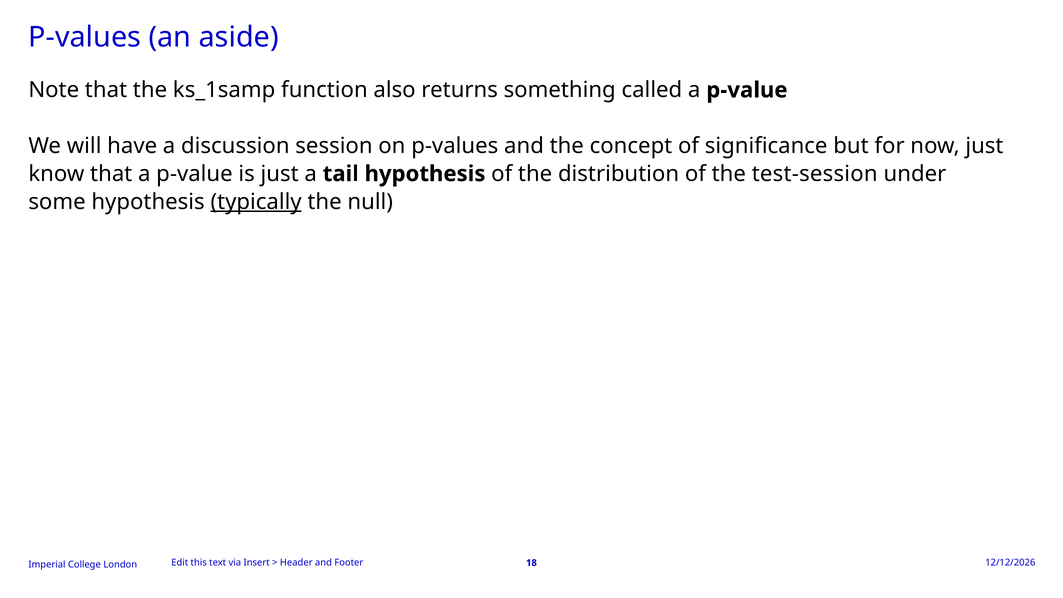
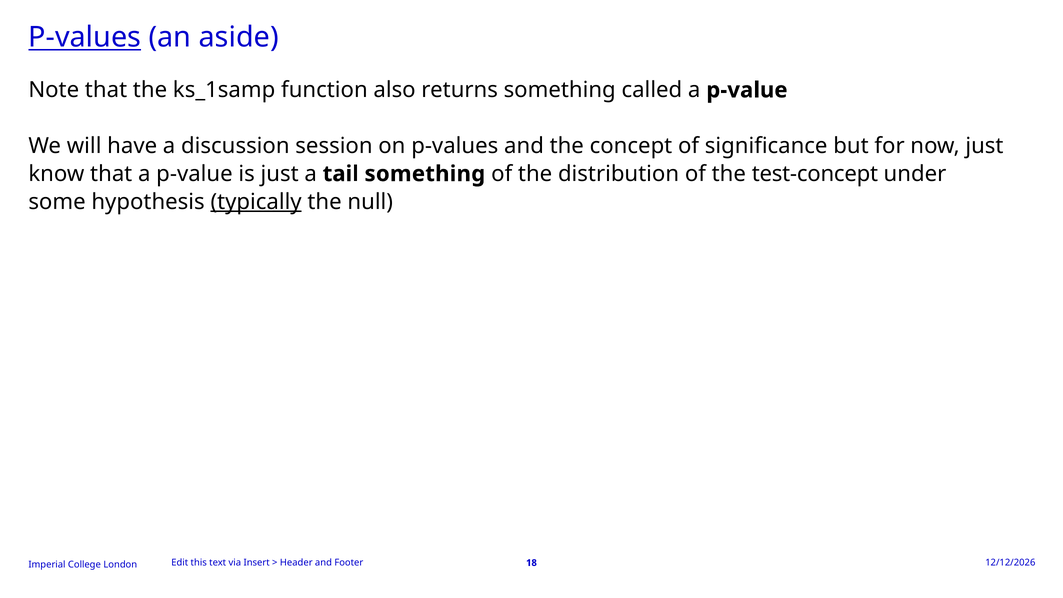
P-values at (85, 37) underline: none -> present
tail hypothesis: hypothesis -> something
test-session: test-session -> test-concept
